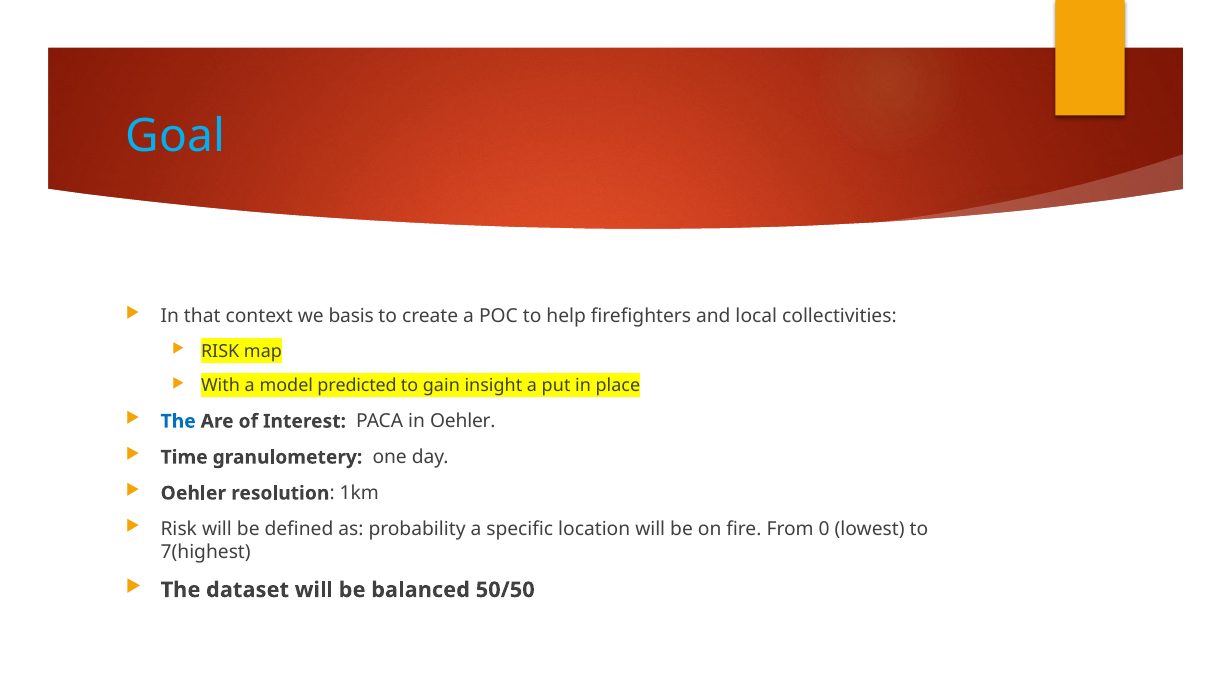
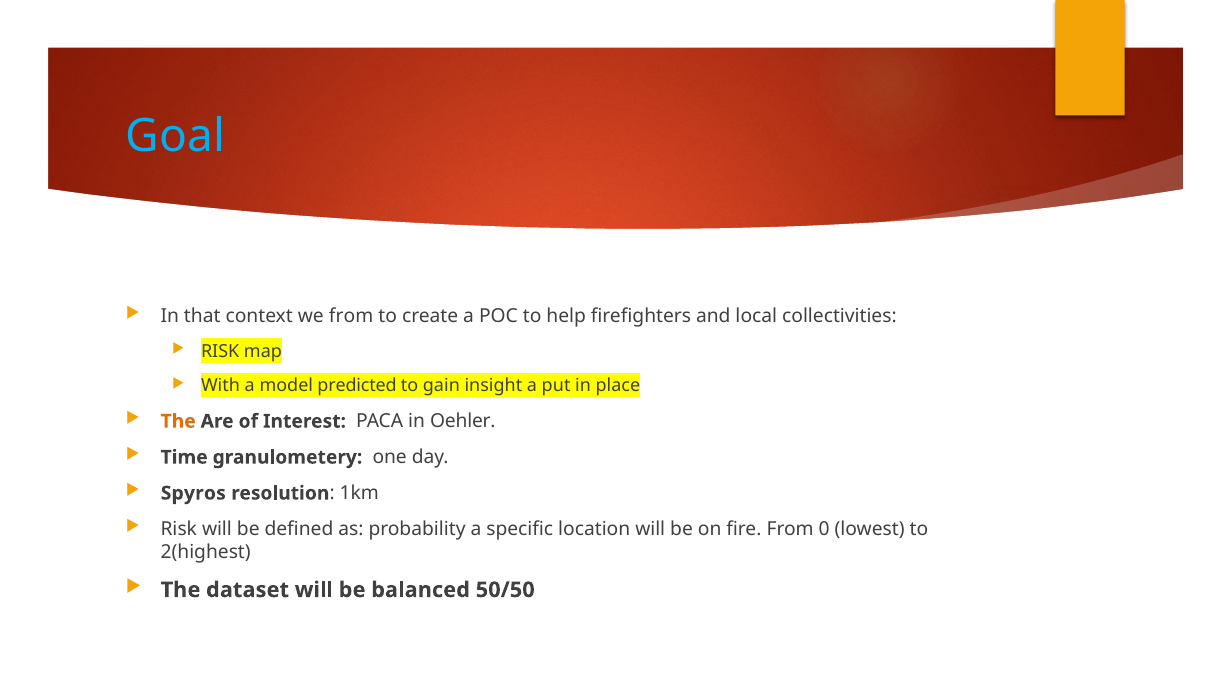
we basis: basis -> from
The at (178, 421) colour: blue -> orange
Oehler at (193, 493): Oehler -> Spyros
7(highest: 7(highest -> 2(highest
